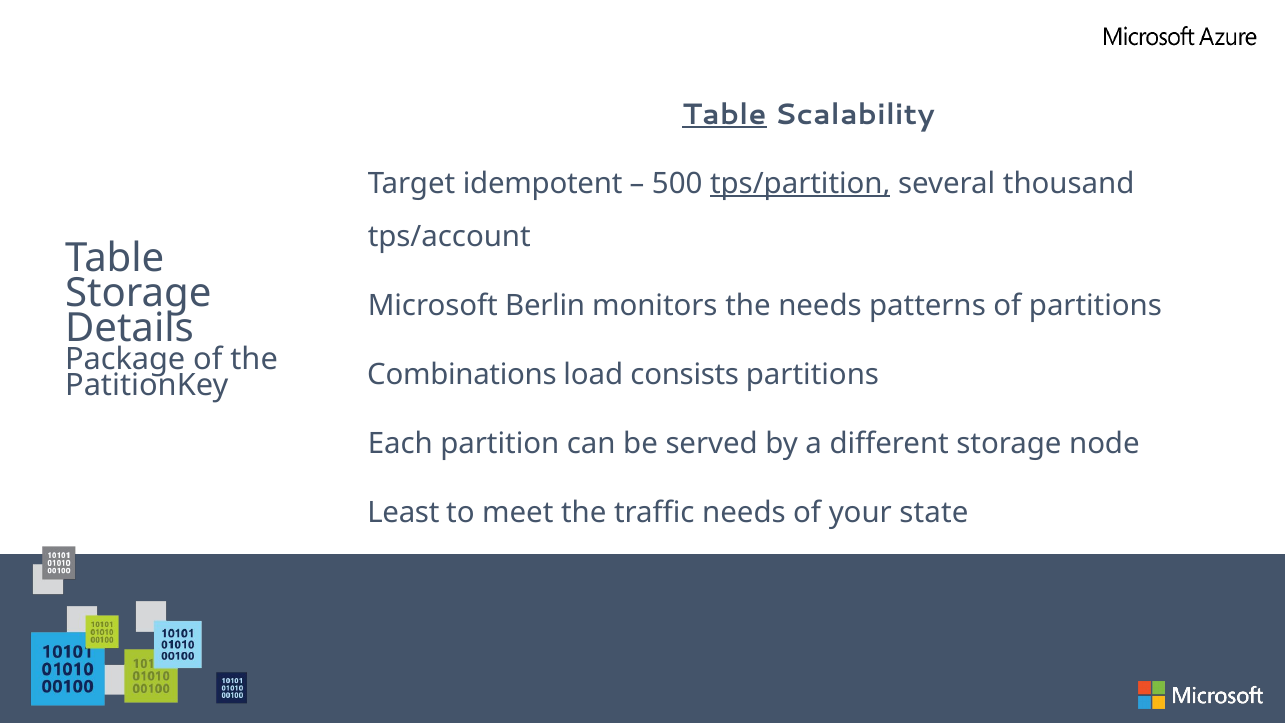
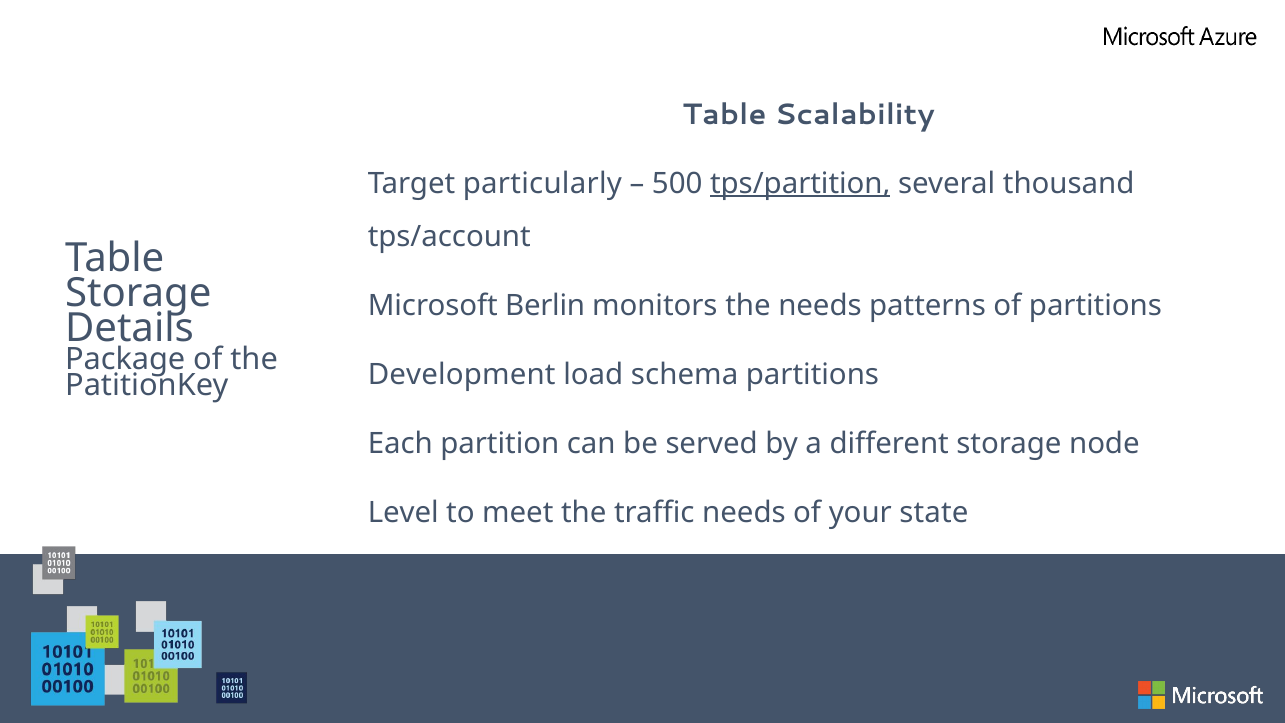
Table at (724, 114) underline: present -> none
idempotent: idempotent -> particularly
Combinations: Combinations -> Development
consists: consists -> schema
Least: Least -> Level
